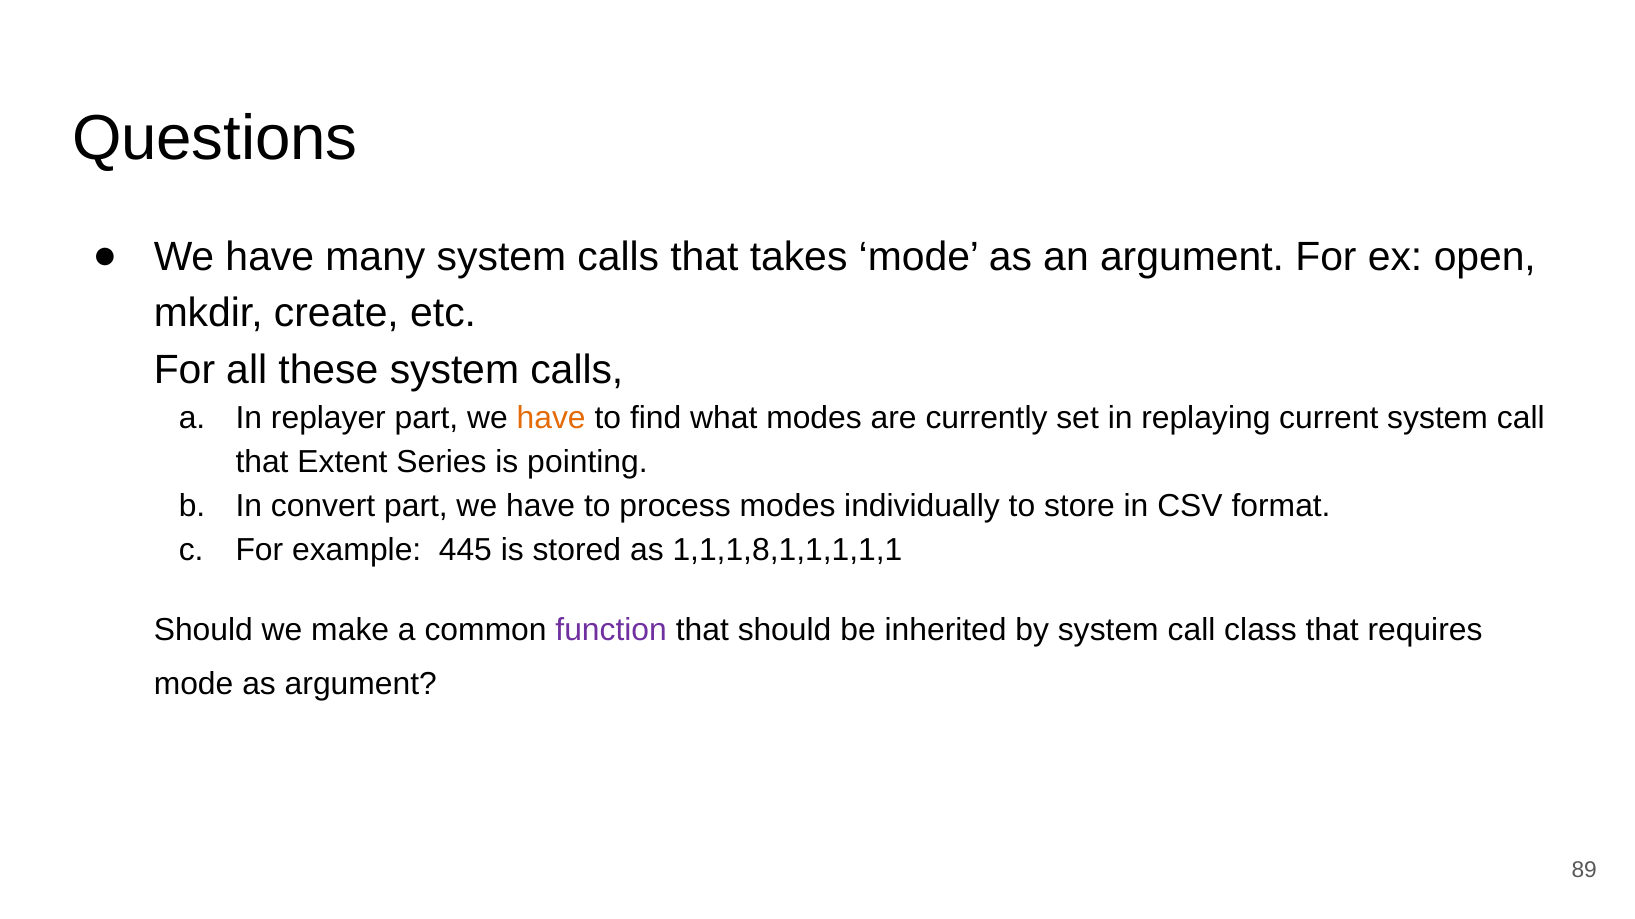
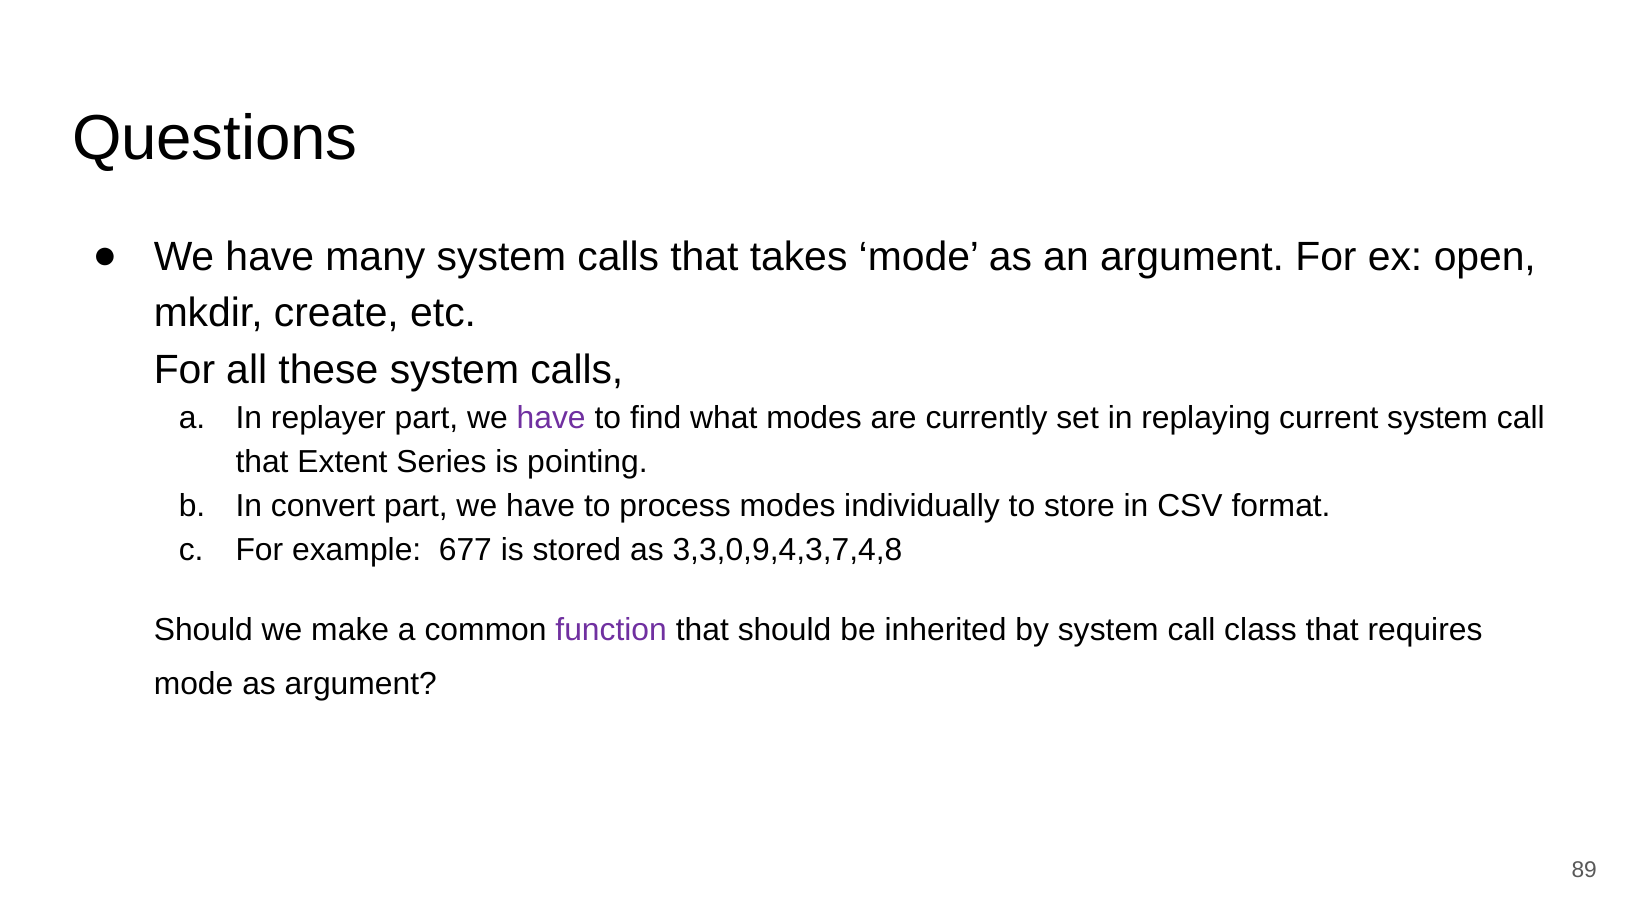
have at (551, 419) colour: orange -> purple
445: 445 -> 677
1,1,1,8,1,1,1,1,1: 1,1,1,8,1,1,1,1,1 -> 3,3,0,9,4,3,7,4,8
